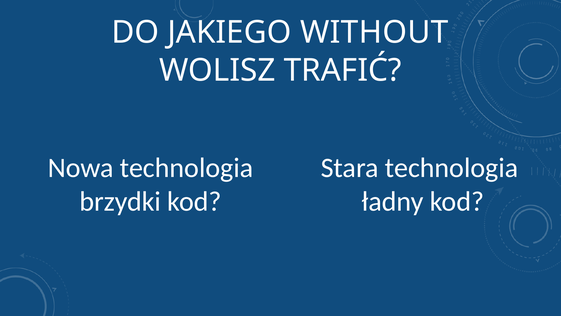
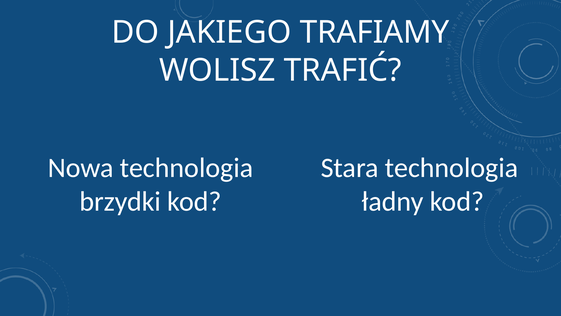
WITHOUT: WITHOUT -> TRAFIAMY
